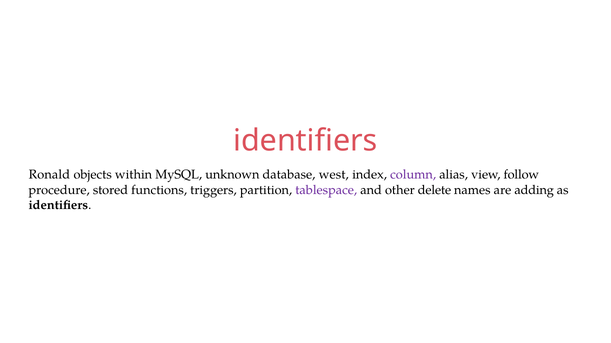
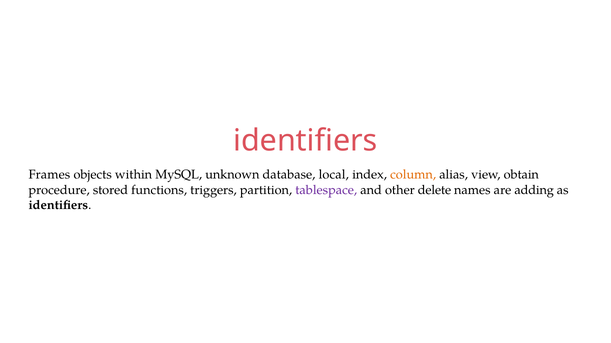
Ronald: Ronald -> Frames
west: west -> local
column colour: purple -> orange
follow: follow -> obtain
